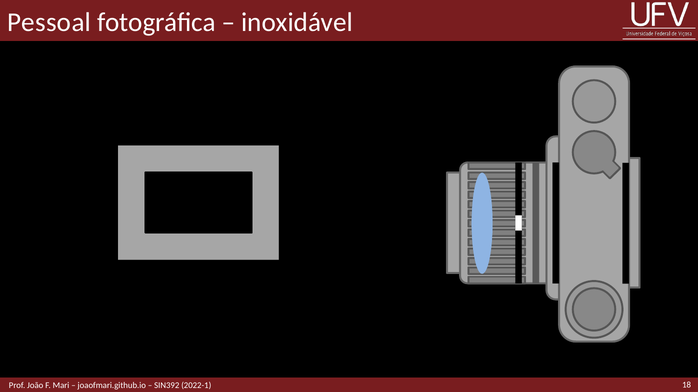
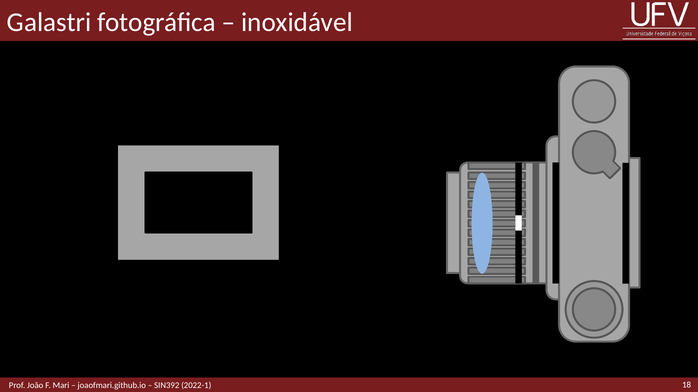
Pessoal: Pessoal -> Galastri
